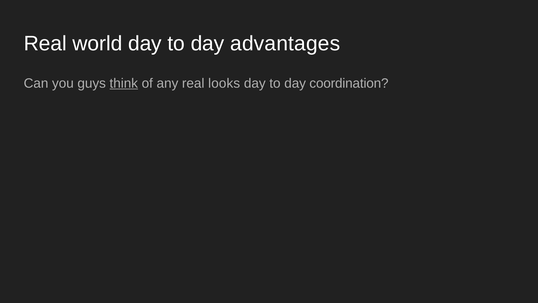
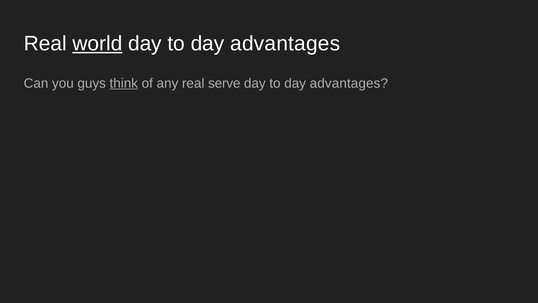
world underline: none -> present
looks: looks -> serve
coordination at (349, 83): coordination -> advantages
